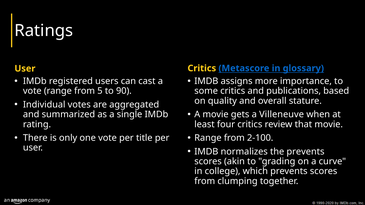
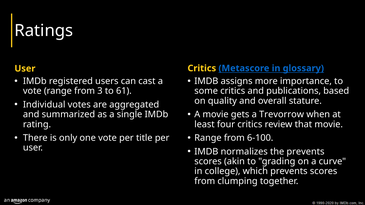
5: 5 -> 3
90: 90 -> 61
Villeneuve: Villeneuve -> Trevorrow
2-100: 2-100 -> 6-100
